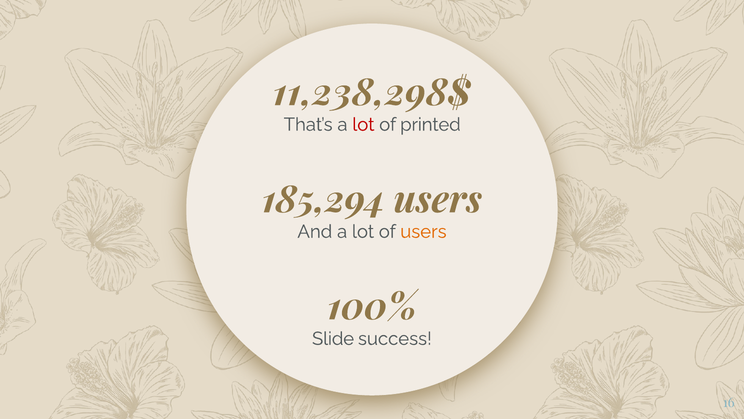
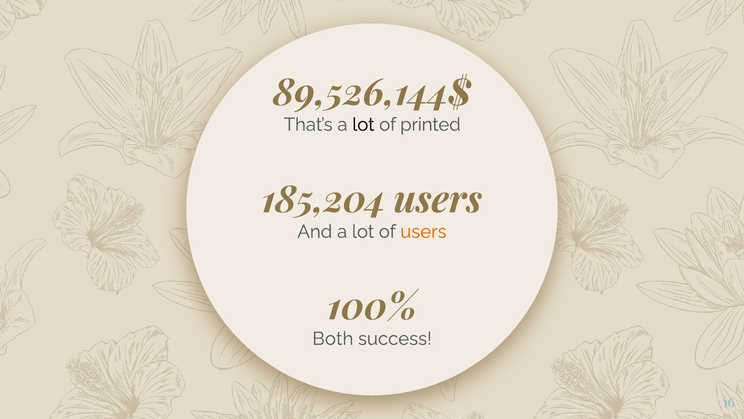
11,238,298$: 11,238,298$ -> 89,526,144$
lot at (363, 124) colour: red -> black
185,294: 185,294 -> 185,204
Slide: Slide -> Both
